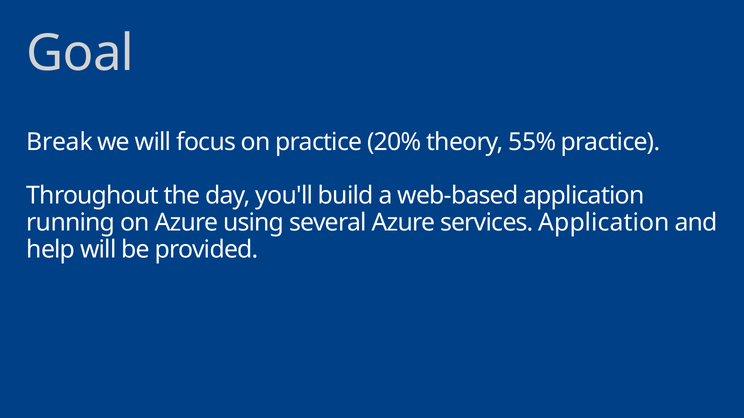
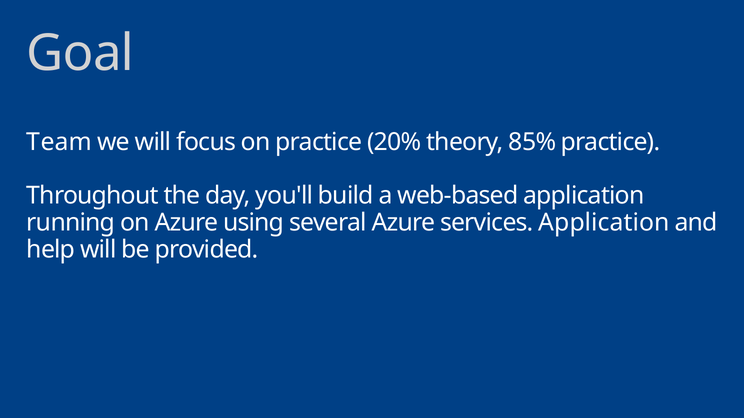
Break: Break -> Team
55%: 55% -> 85%
